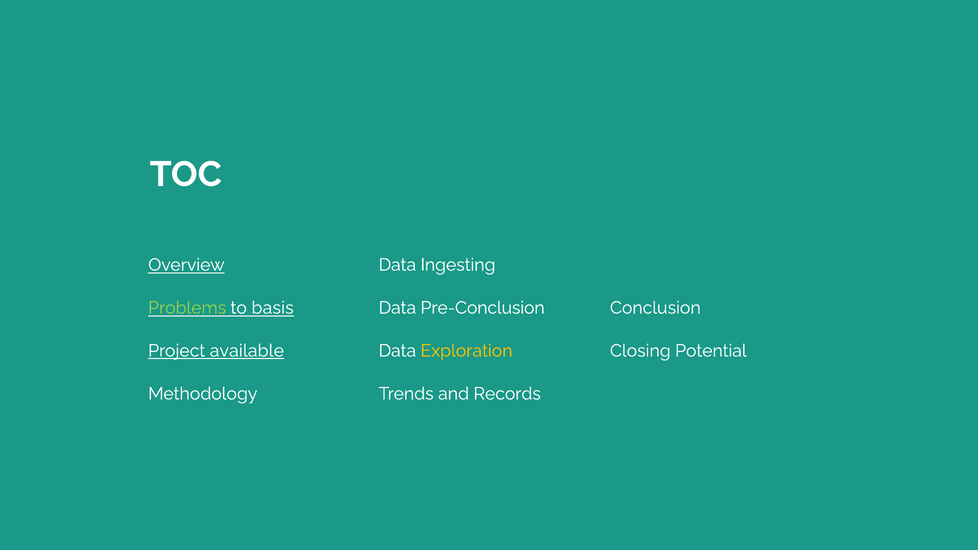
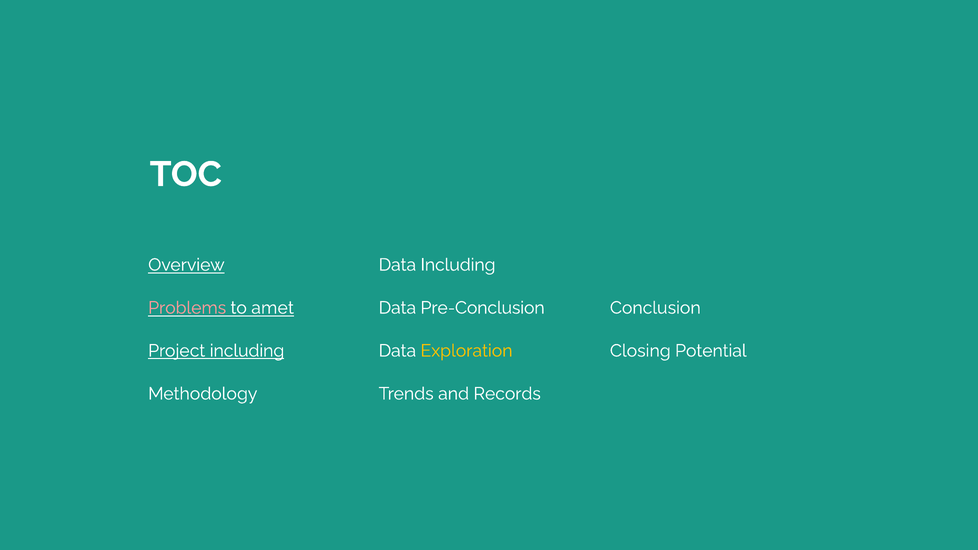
Data Ingesting: Ingesting -> Including
Problems colour: light green -> pink
basis: basis -> amet
Project available: available -> including
